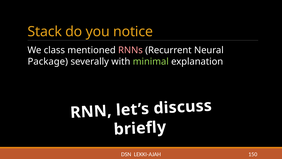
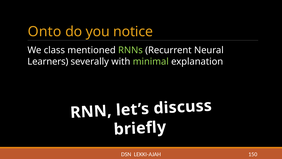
Stack: Stack -> Onto
RNNs colour: pink -> light green
Package: Package -> Learners
